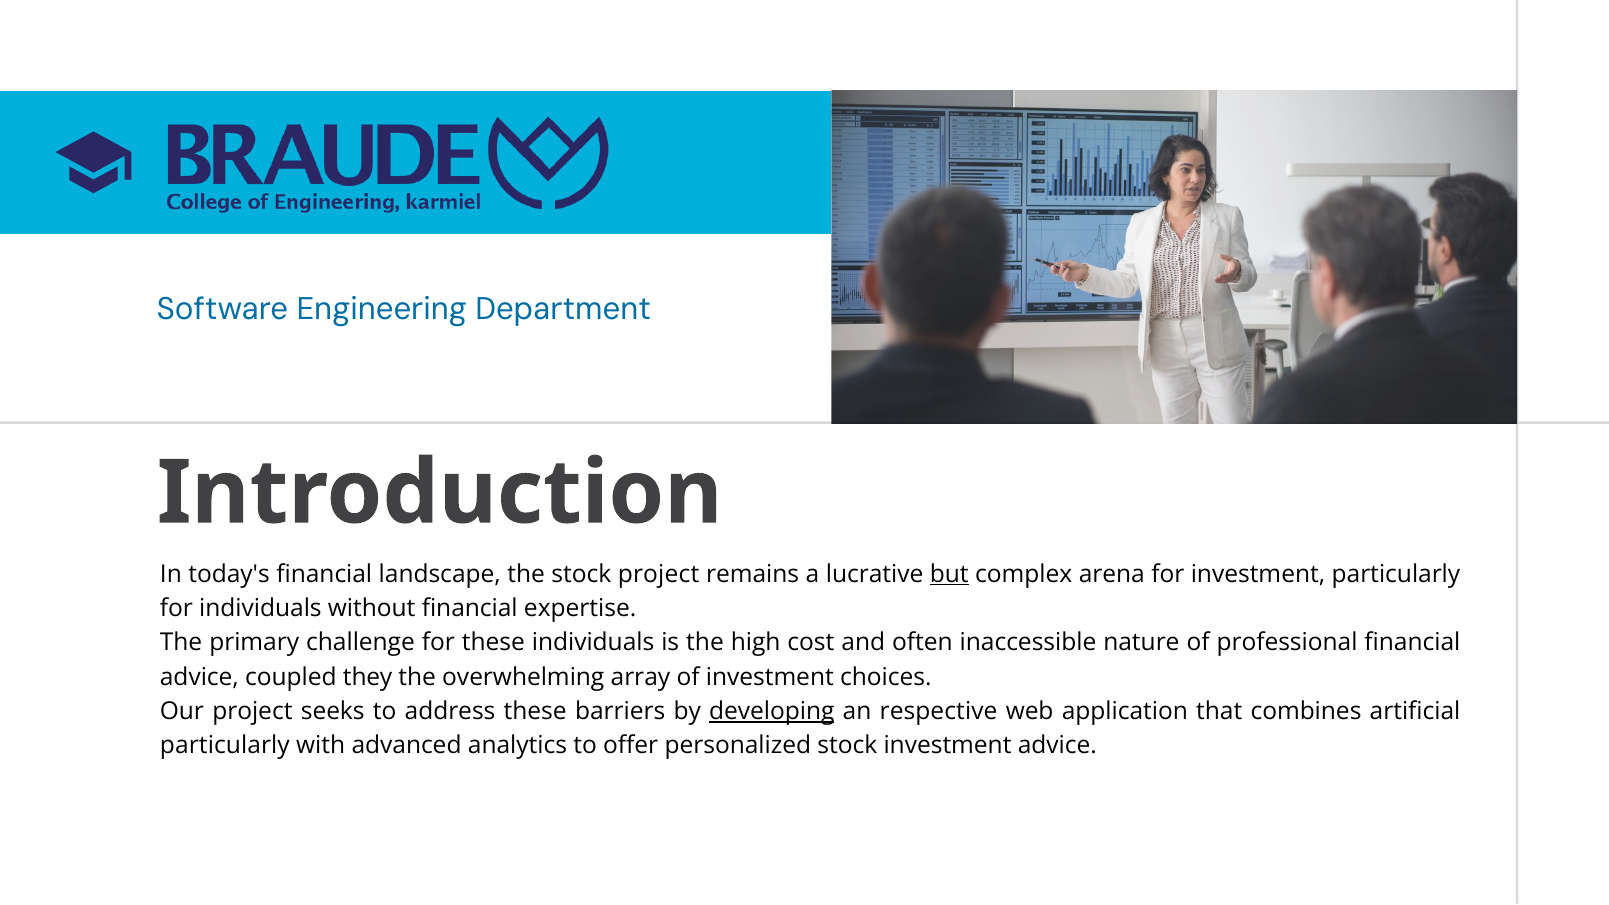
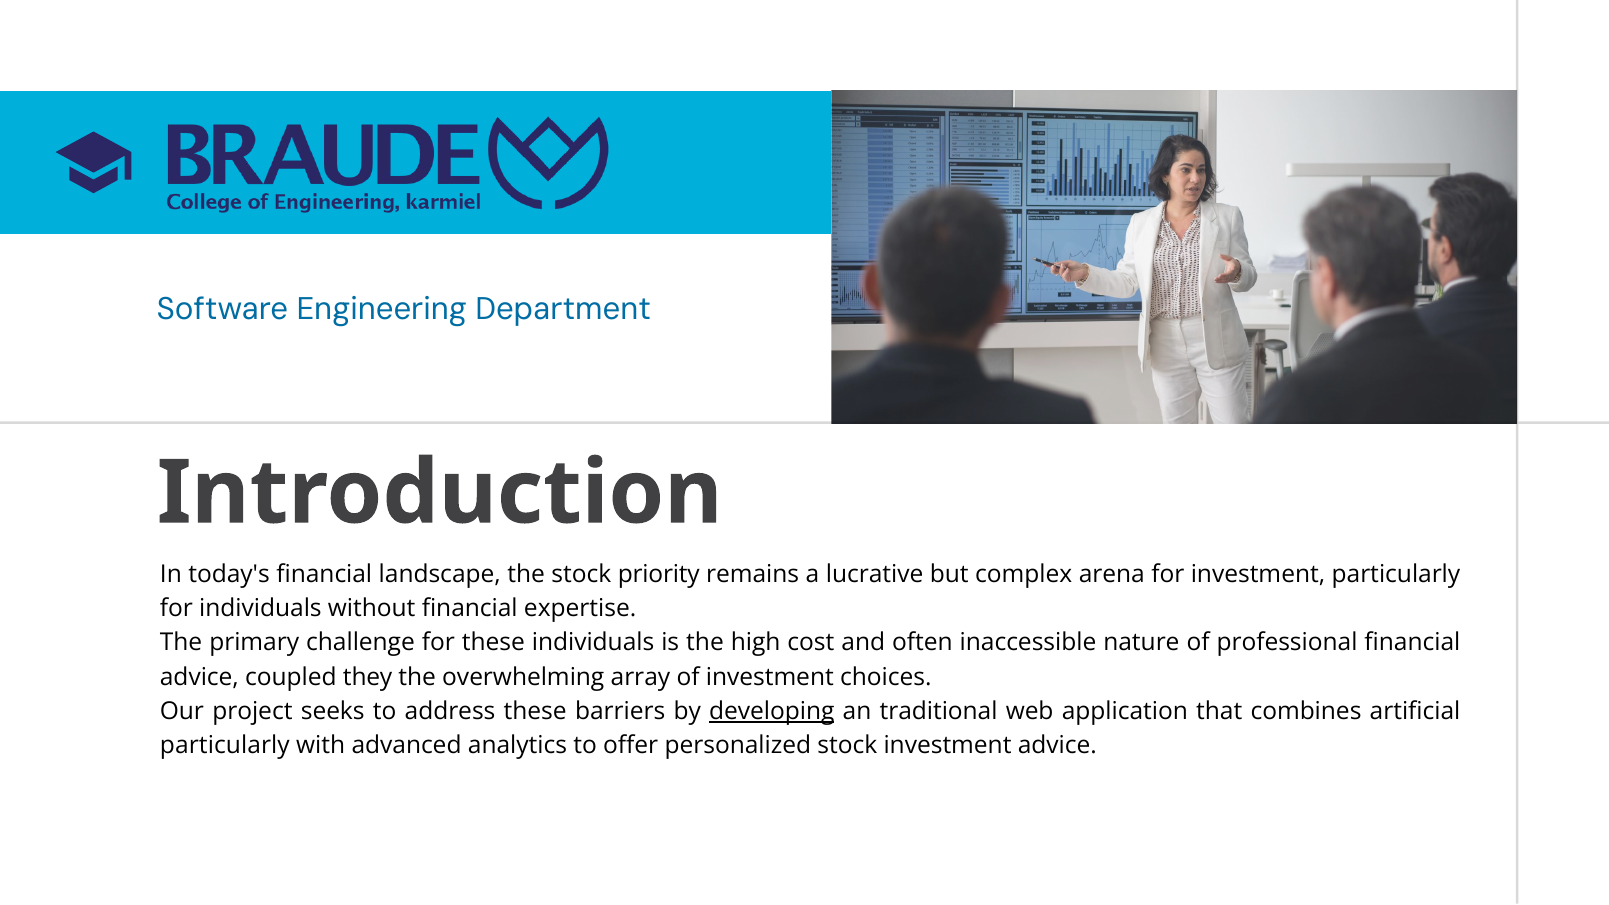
stock project: project -> priority
but underline: present -> none
respective: respective -> traditional
